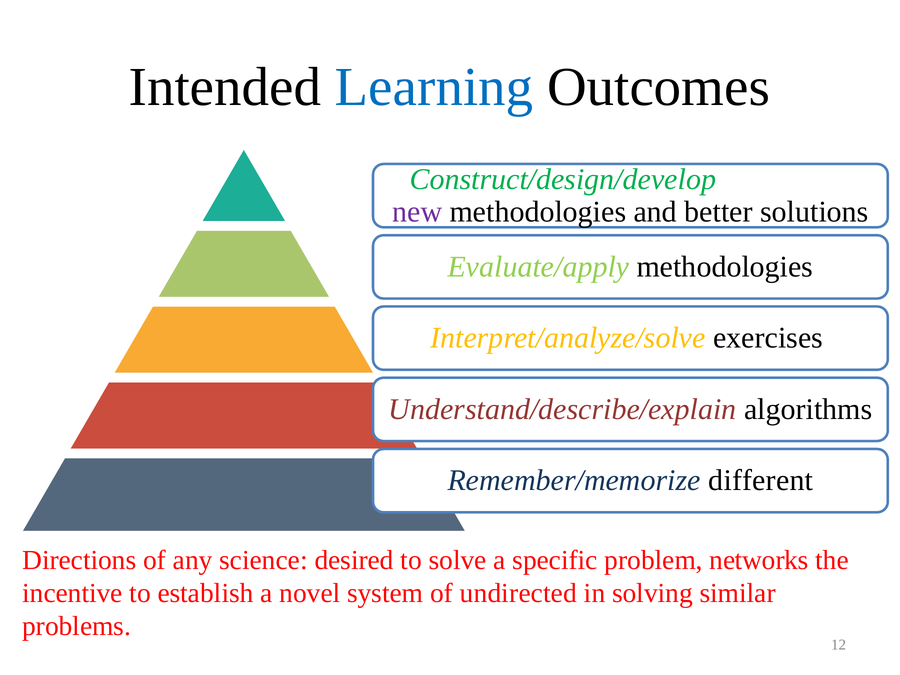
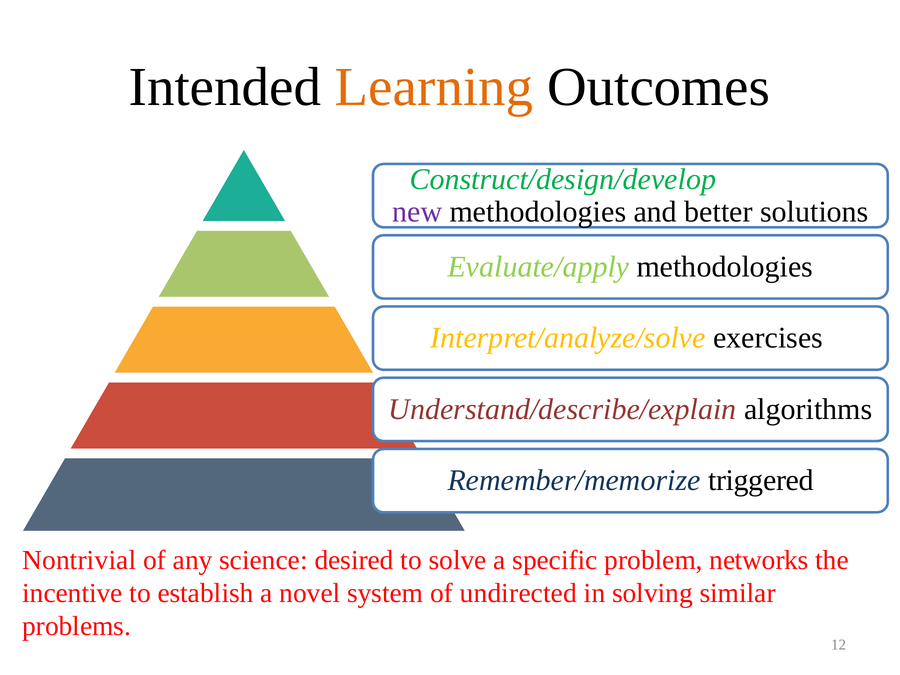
Learning colour: blue -> orange
different: different -> triggered
Directions: Directions -> Nontrivial
